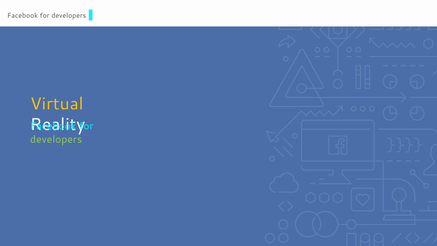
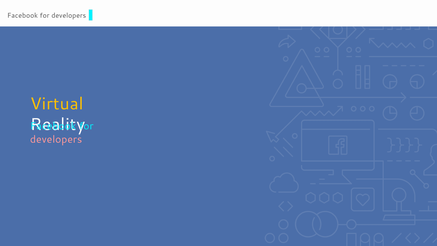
developers at (56, 139) colour: light green -> pink
